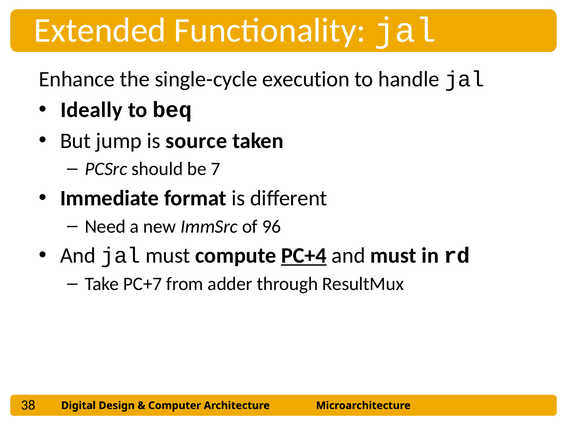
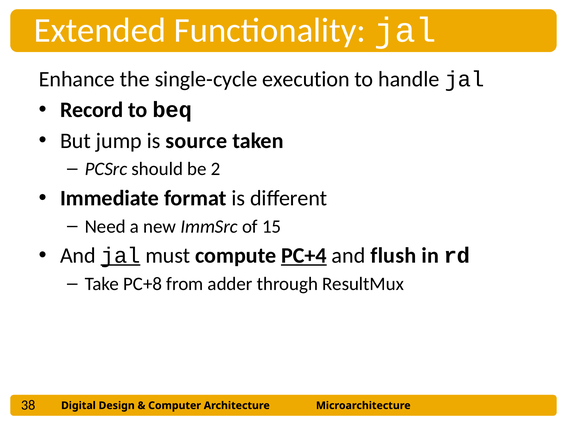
Ideally: Ideally -> Record
7: 7 -> 2
96: 96 -> 15
jal at (121, 255) underline: none -> present
and must: must -> flush
PC+7: PC+7 -> PC+8
